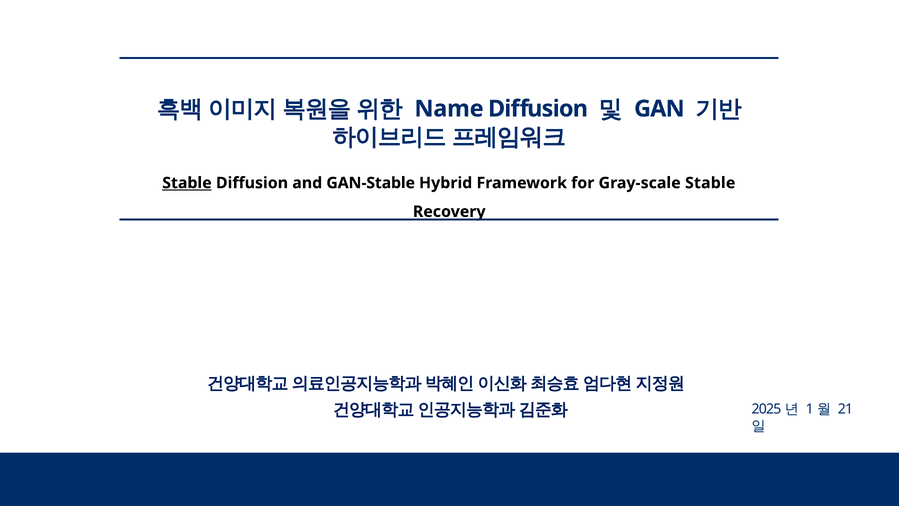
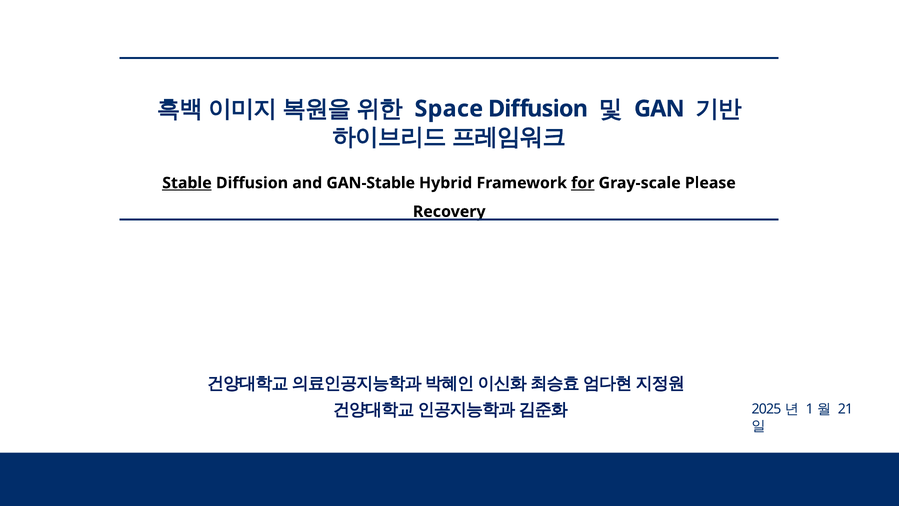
Name: Name -> Space
for underline: none -> present
Gray-scale Stable: Stable -> Please
